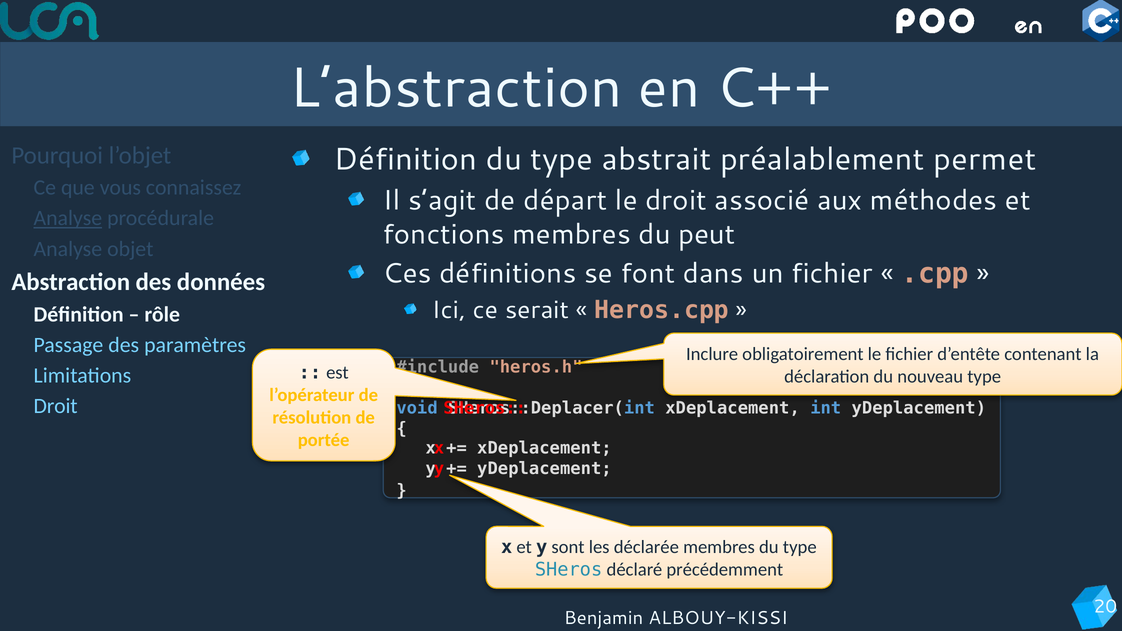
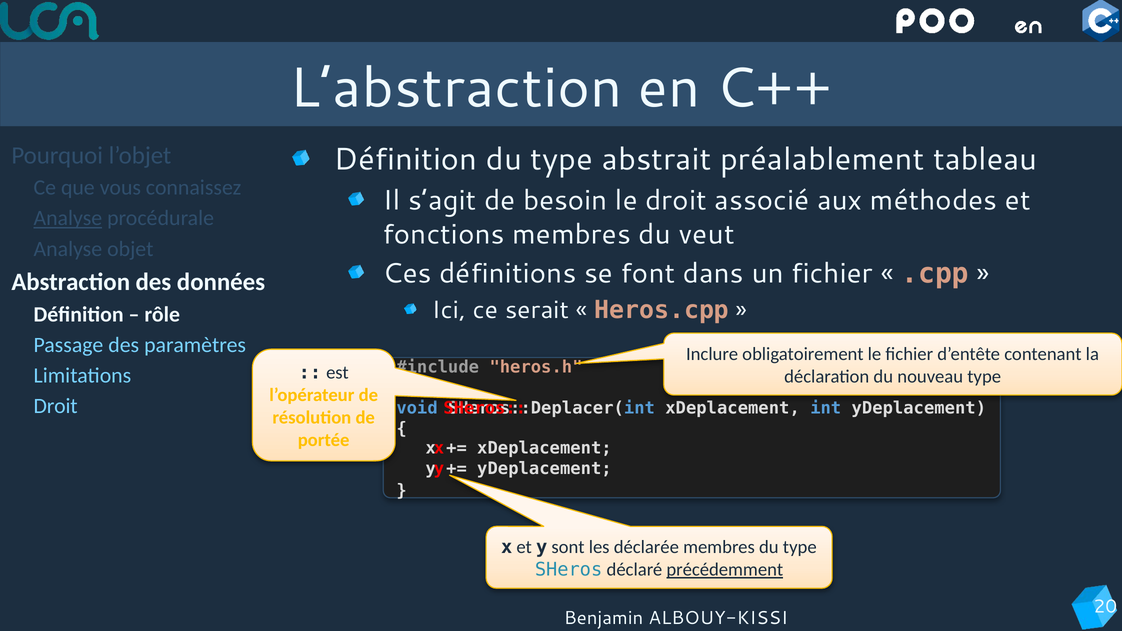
permet: permet -> tableau
départ: départ -> besoin
peut: peut -> veut
précédemment underline: none -> present
